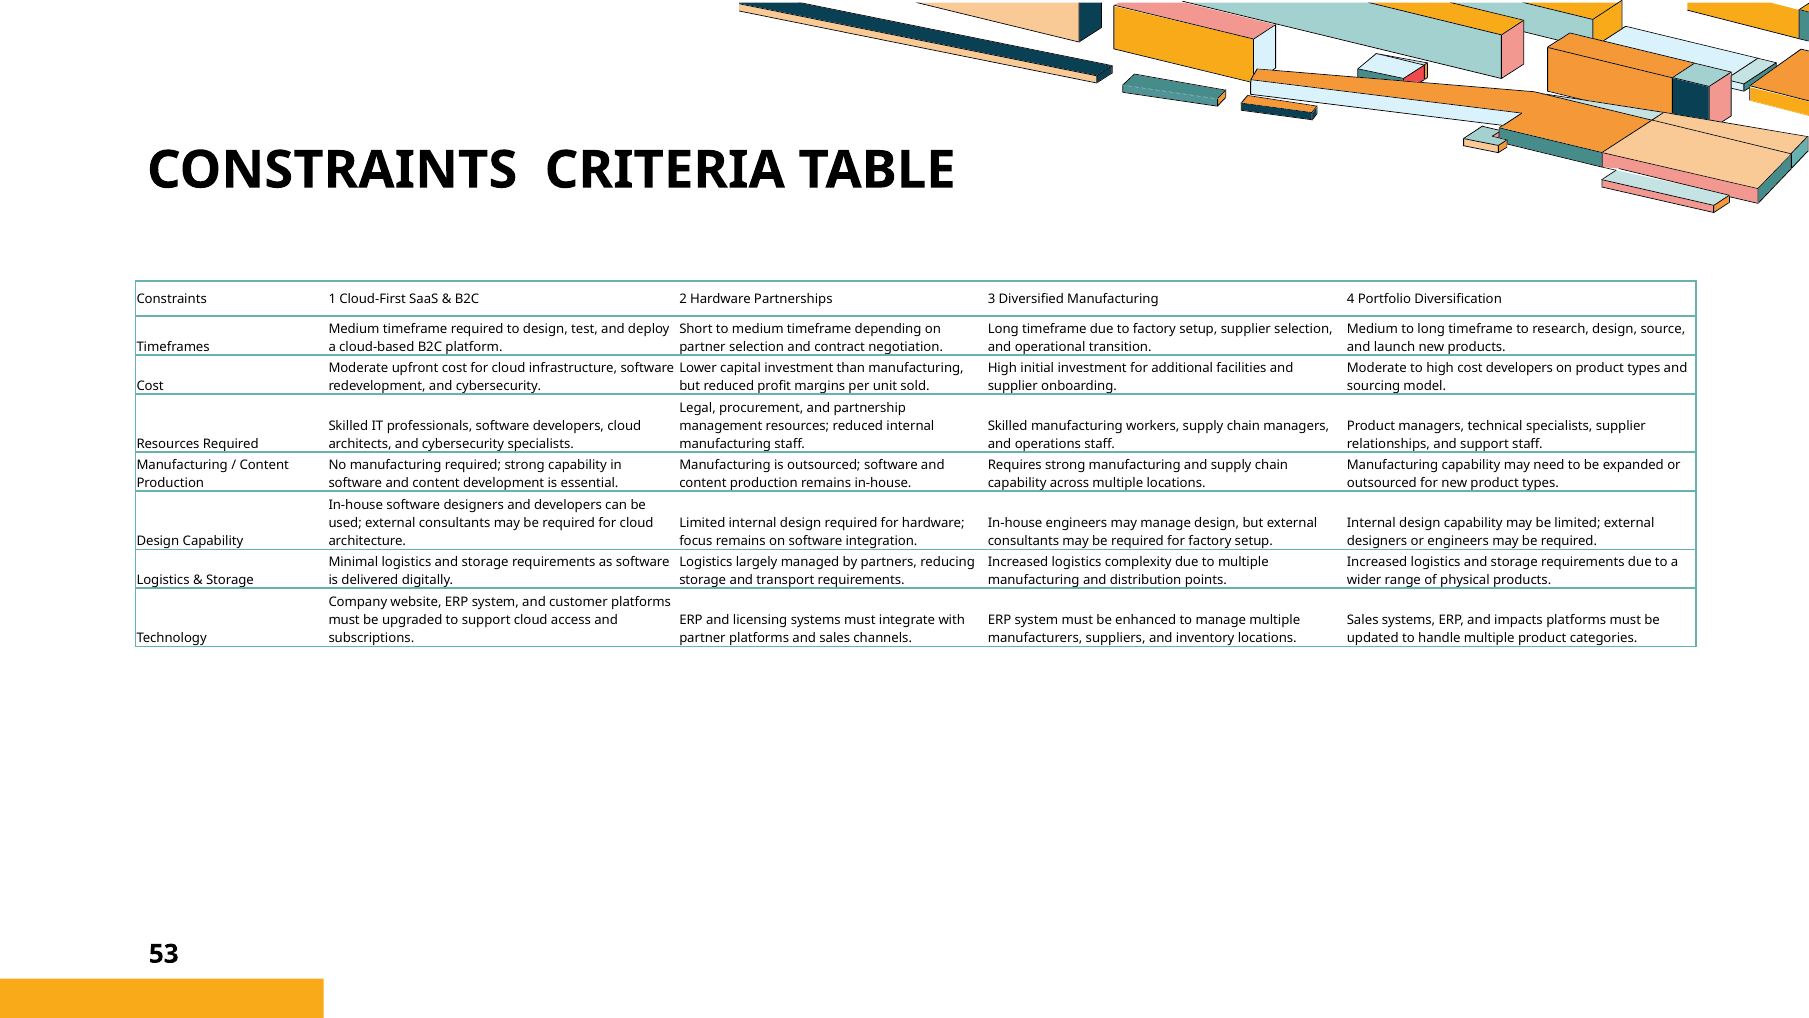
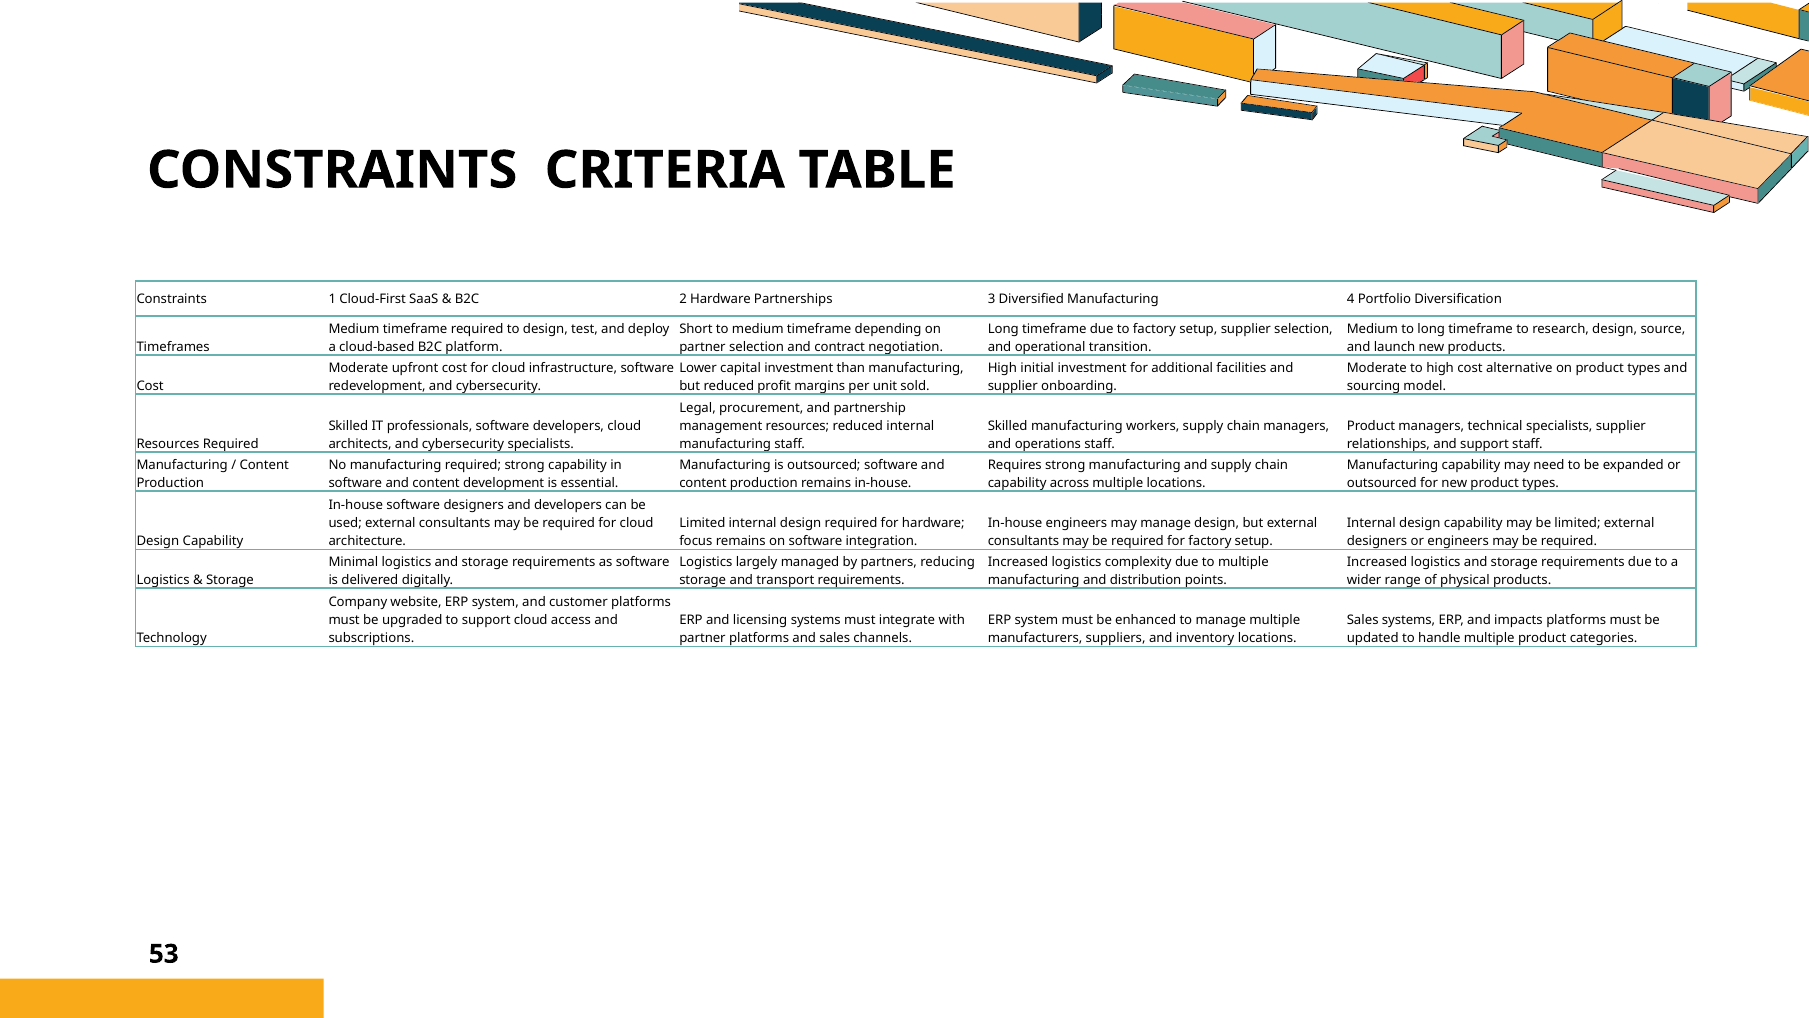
cost developers: developers -> alternative
